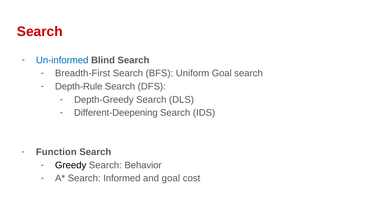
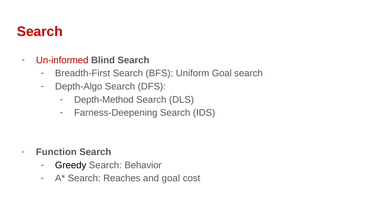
Un-informed colour: blue -> red
Depth-Rule: Depth-Rule -> Depth-Algo
Depth-Greedy: Depth-Greedy -> Depth-Method
Different-Deepening: Different-Deepening -> Farness-Deepening
Informed: Informed -> Reaches
